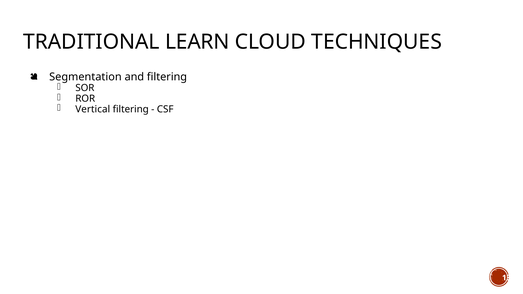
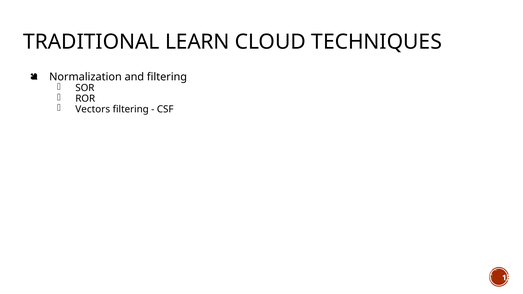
Segmentation: Segmentation -> Normalization
Vertical: Vertical -> Vectors
